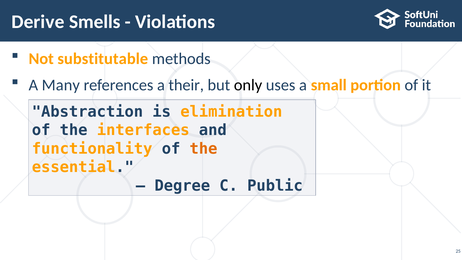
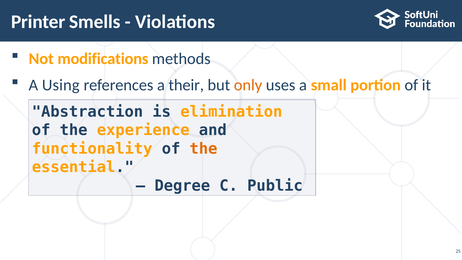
Derive: Derive -> Printer
substitutable: substitutable -> modifications
Many: Many -> Using
only colour: black -> orange
interfaces: interfaces -> experience
